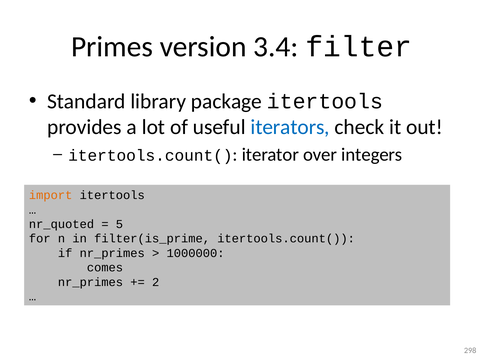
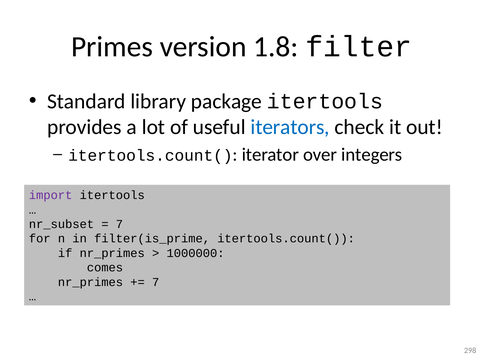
3.4: 3.4 -> 1.8
import colour: orange -> purple
nr_quoted: nr_quoted -> nr_subset
5 at (119, 224): 5 -> 7
2 at (156, 282): 2 -> 7
